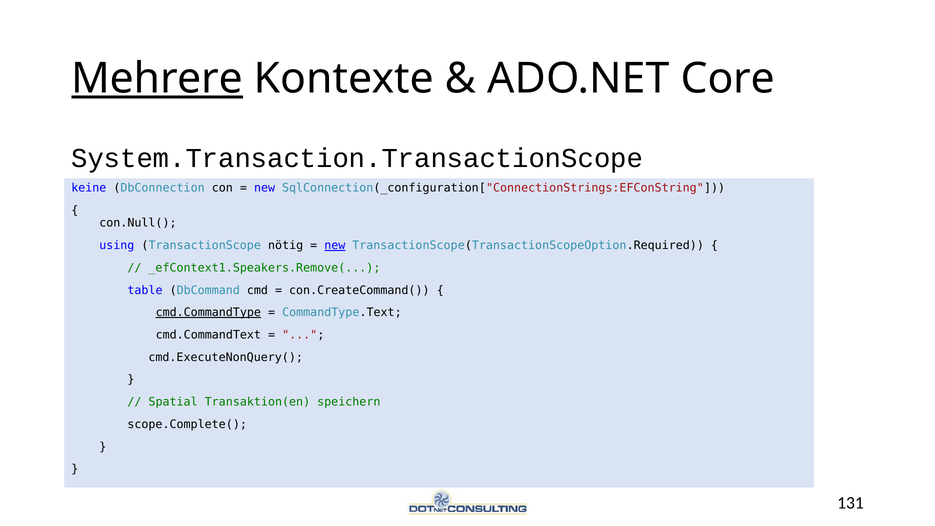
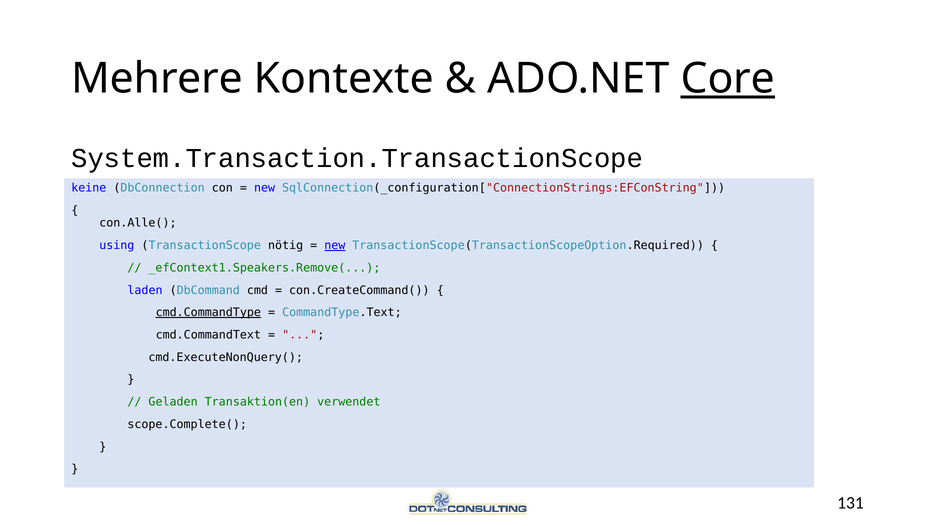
Mehrere underline: present -> none
Core underline: none -> present
con.Null(: con.Null( -> con.Alle(
table: table -> laden
Spatial: Spatial -> Geladen
speichern: speichern -> verwendet
